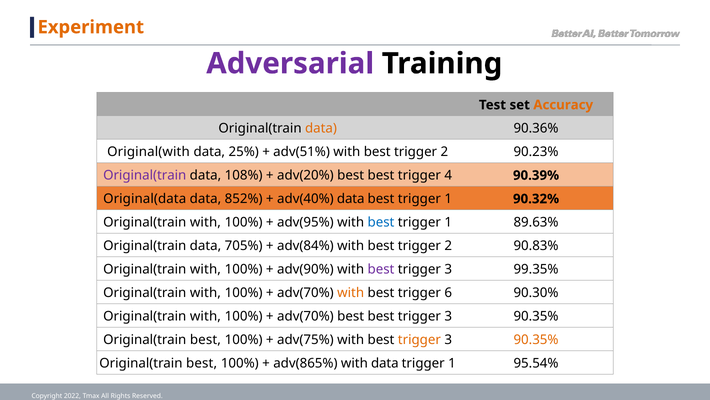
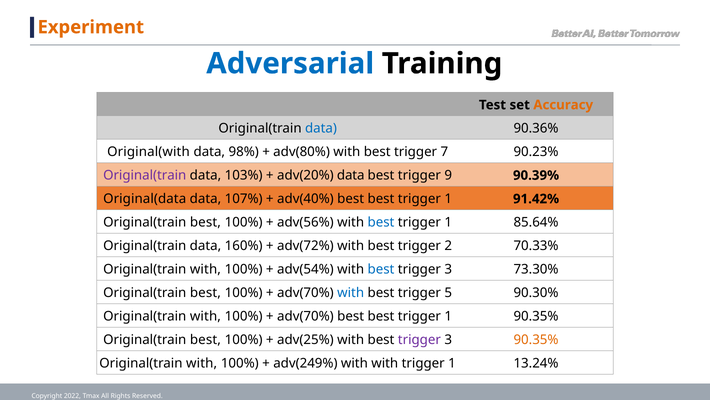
Adversarial colour: purple -> blue
data at (321, 128) colour: orange -> blue
25%: 25% -> 98%
adv(51%: adv(51% -> adv(80%
2 at (444, 152): 2 -> 7
108%: 108% -> 103%
adv(20% best: best -> data
4: 4 -> 9
852%: 852% -> 107%
adv(40% data: data -> best
90.32%: 90.32% -> 91.42%
with at (205, 222): with -> best
adv(95%: adv(95% -> adv(56%
89.63%: 89.63% -> 85.64%
705%: 705% -> 160%
adv(84%: adv(84% -> adv(72%
90.83%: 90.83% -> 70.33%
adv(90%: adv(90% -> adv(54%
best at (381, 269) colour: purple -> blue
99.35%: 99.35% -> 73.30%
with at (205, 292): with -> best
with at (351, 292) colour: orange -> blue
6: 6 -> 5
3 at (448, 316): 3 -> 1
adv(75%: adv(75% -> adv(25%
trigger at (419, 339) colour: orange -> purple
best at (202, 363): best -> with
adv(865%: adv(865% -> adv(249%
with data: data -> with
95.54%: 95.54% -> 13.24%
